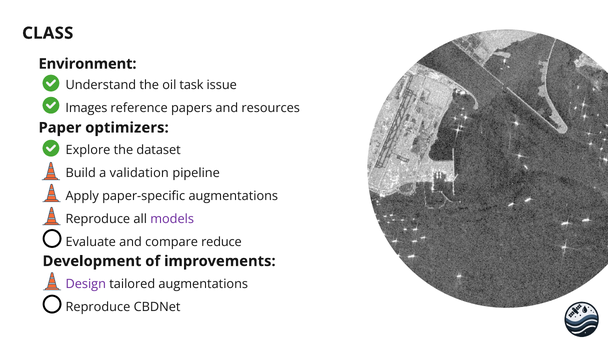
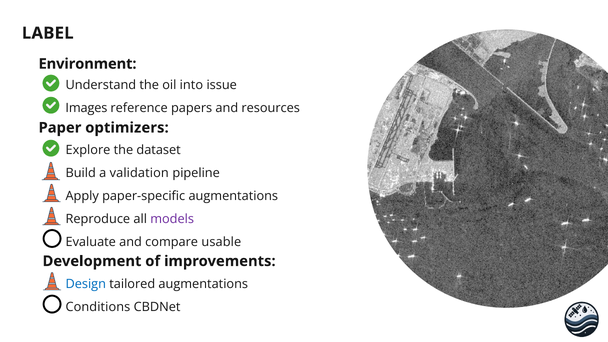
CLASS: CLASS -> LABEL
task: task -> into
reduce: reduce -> usable
Design colour: purple -> blue
Reproduce at (98, 307): Reproduce -> Conditions
